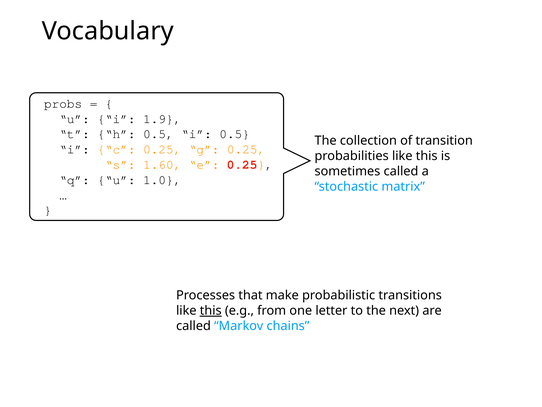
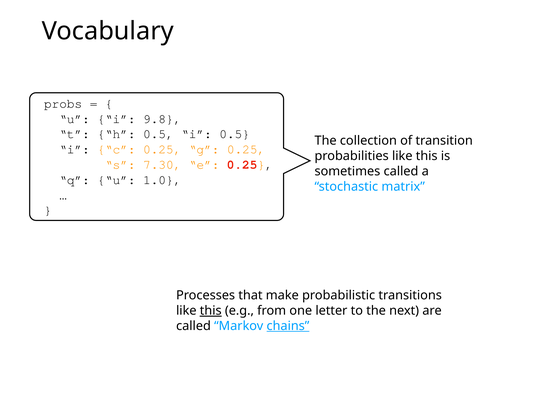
1.9: 1.9 -> 9.8
1.60: 1.60 -> 7.30
chains underline: none -> present
